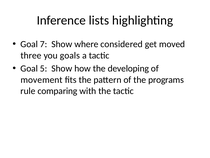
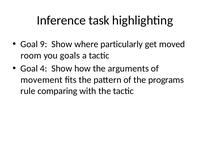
lists: lists -> task
7: 7 -> 9
considered: considered -> particularly
three: three -> room
5: 5 -> 4
developing: developing -> arguments
